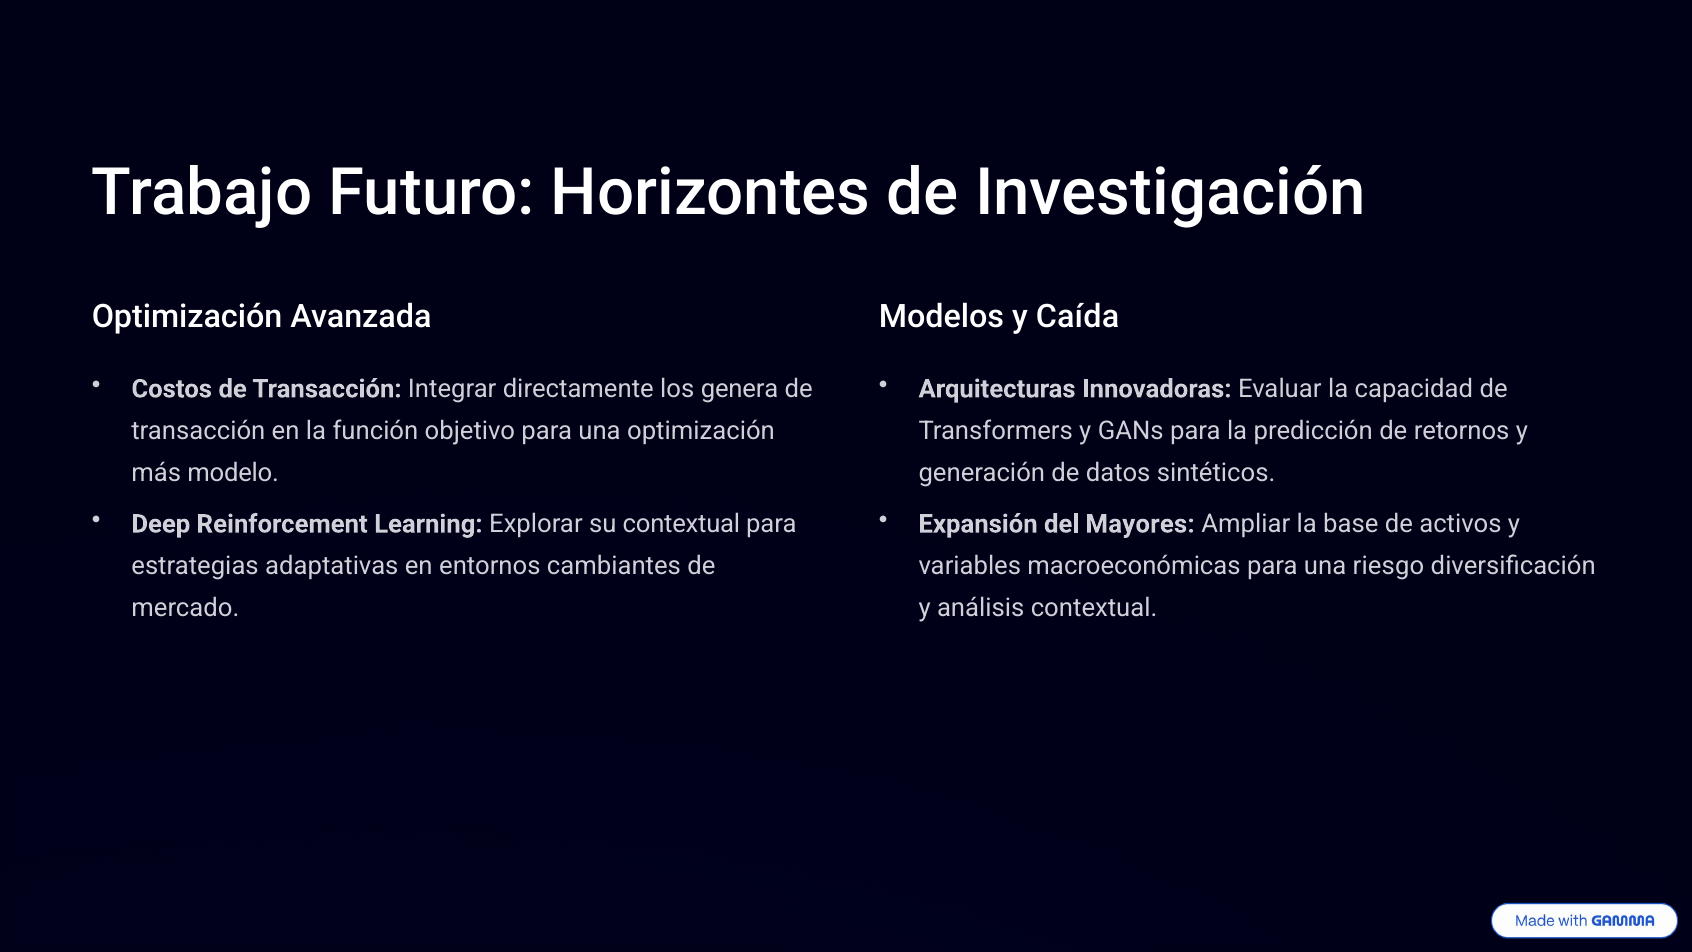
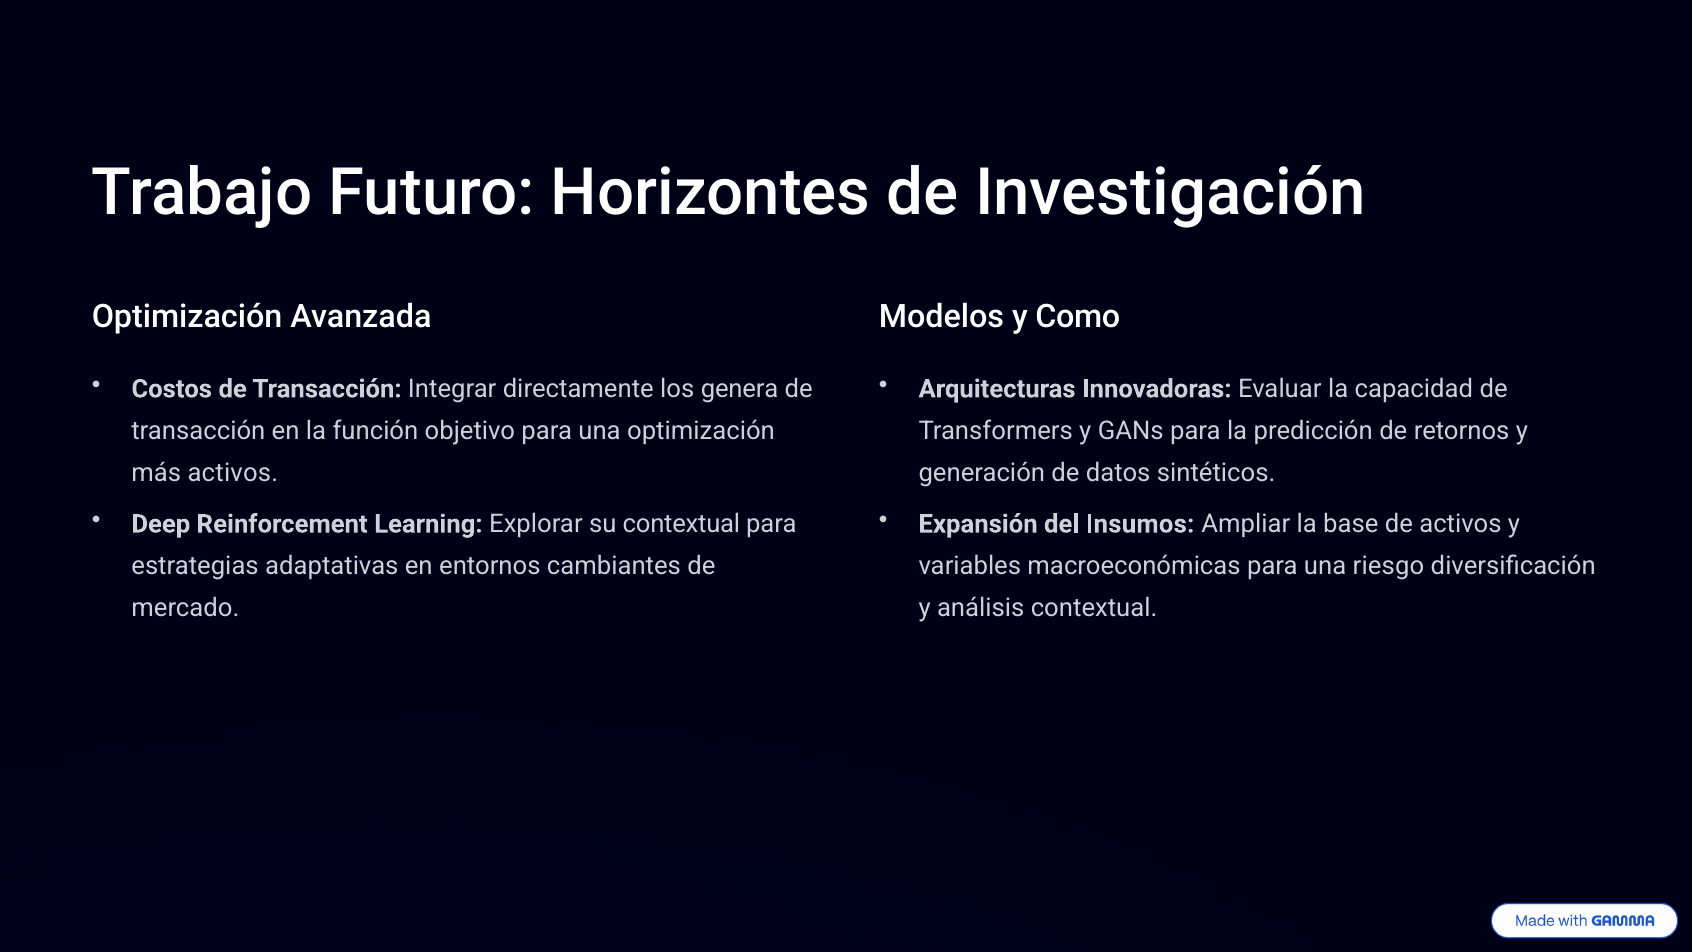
Caída: Caída -> Como
más modelo: modelo -> activos
Mayores: Mayores -> Insumos
